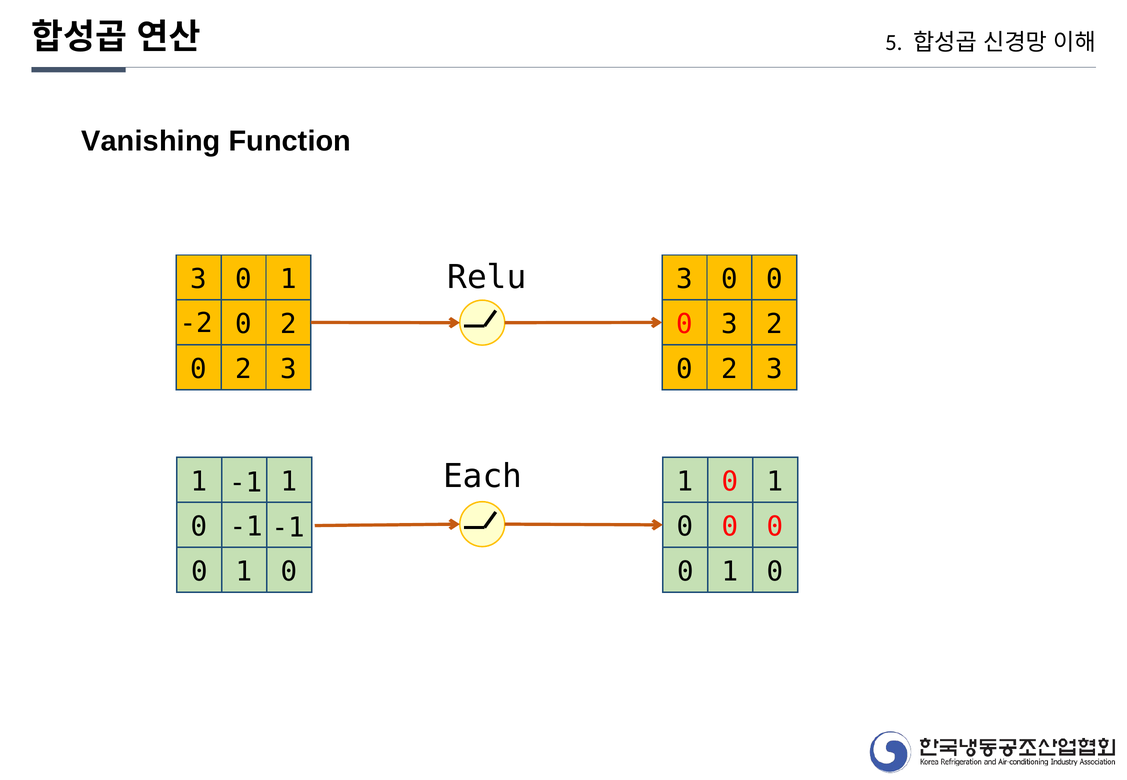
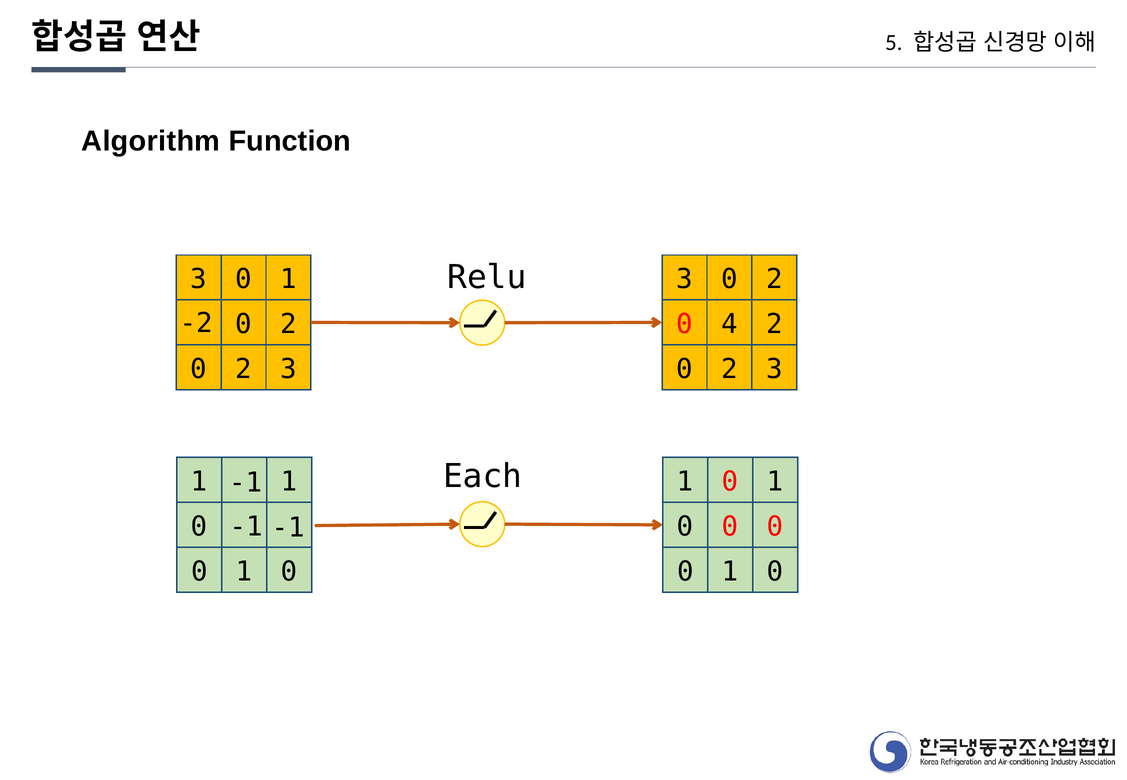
Vanishing: Vanishing -> Algorithm
3 0 0: 0 -> 2
3 at (730, 324): 3 -> 4
